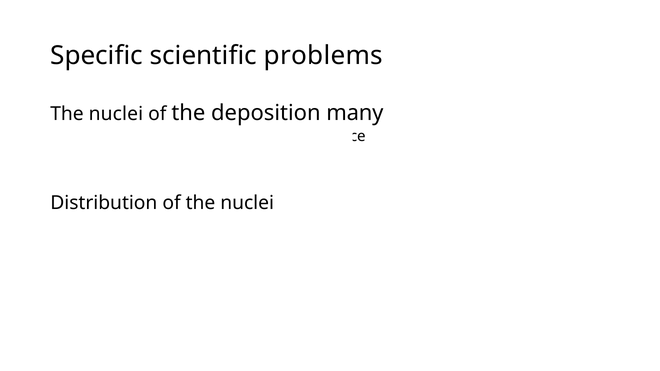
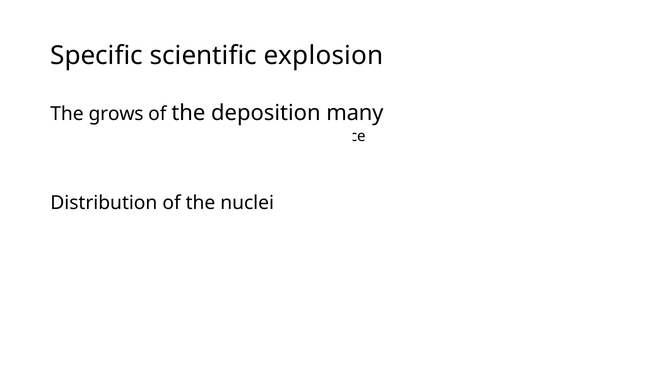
problems: problems -> explosion
nuclei at (116, 114): nuclei -> grows
